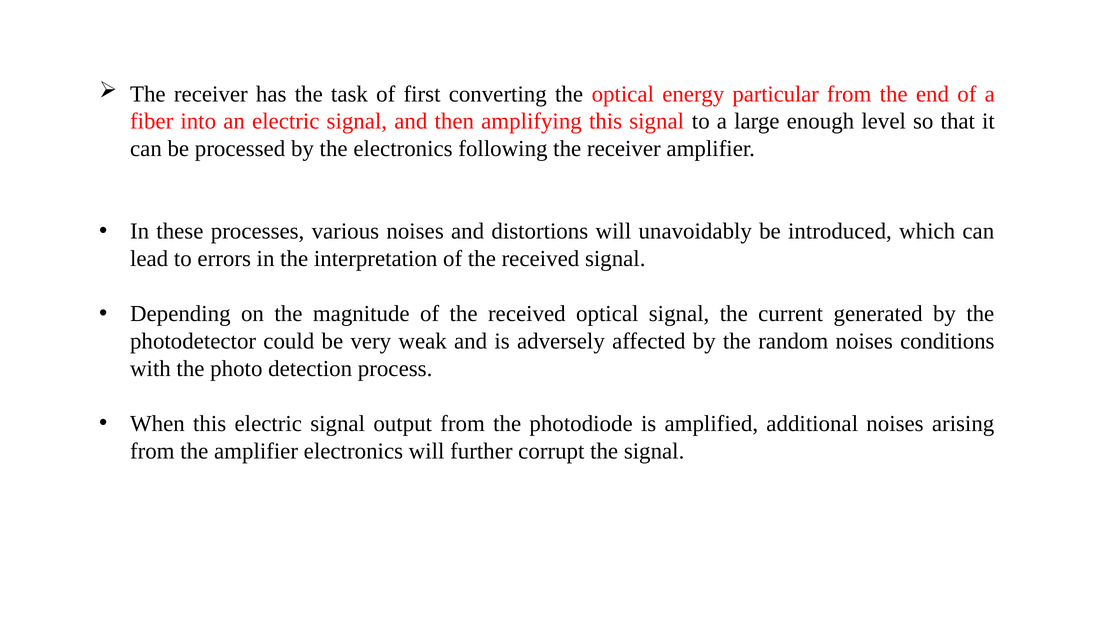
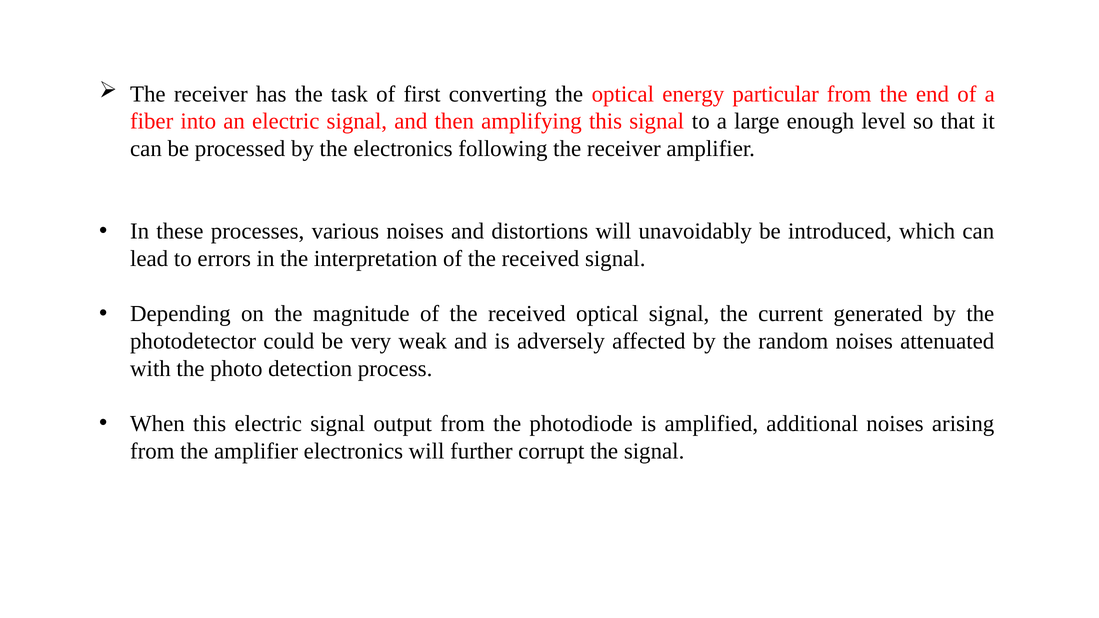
conditions: conditions -> attenuated
